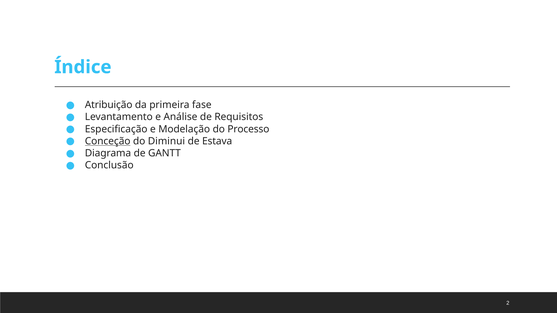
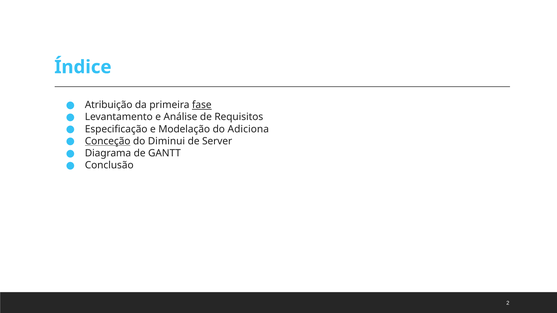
fase underline: none -> present
Processo: Processo -> Adiciona
Estava: Estava -> Server
